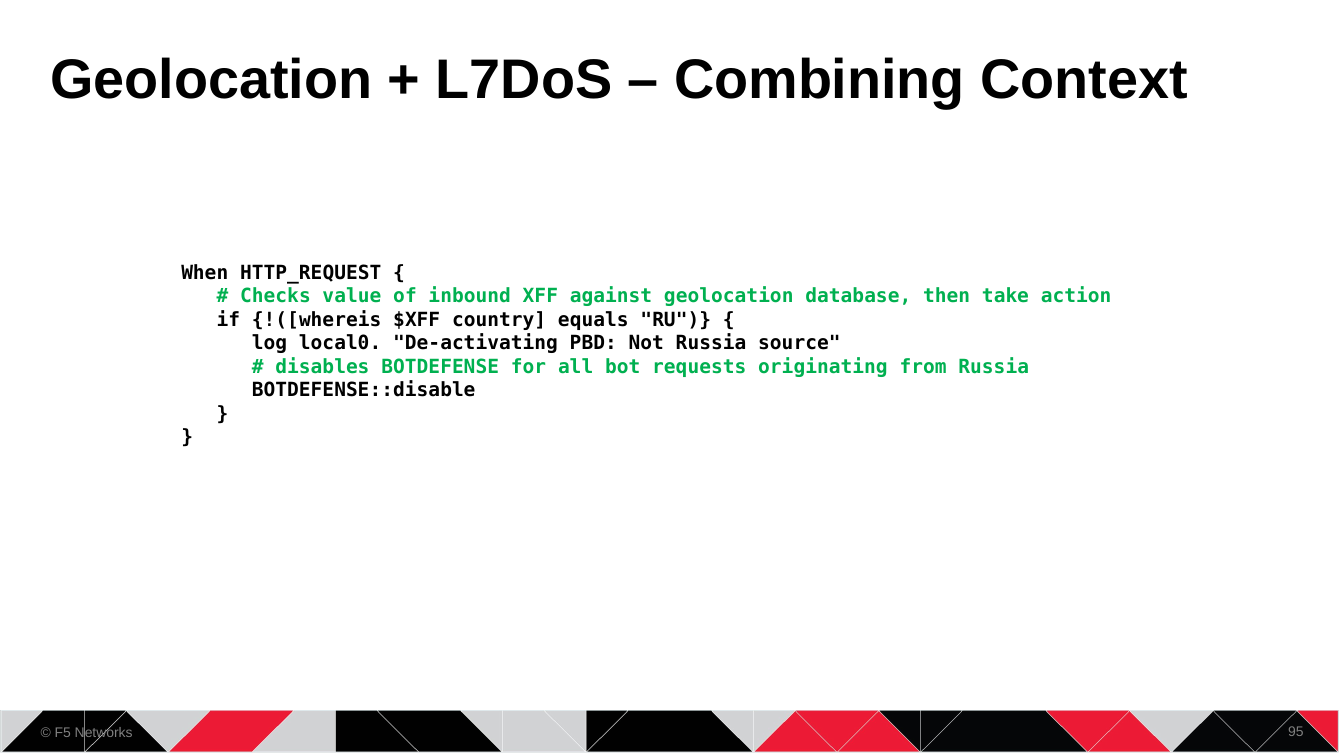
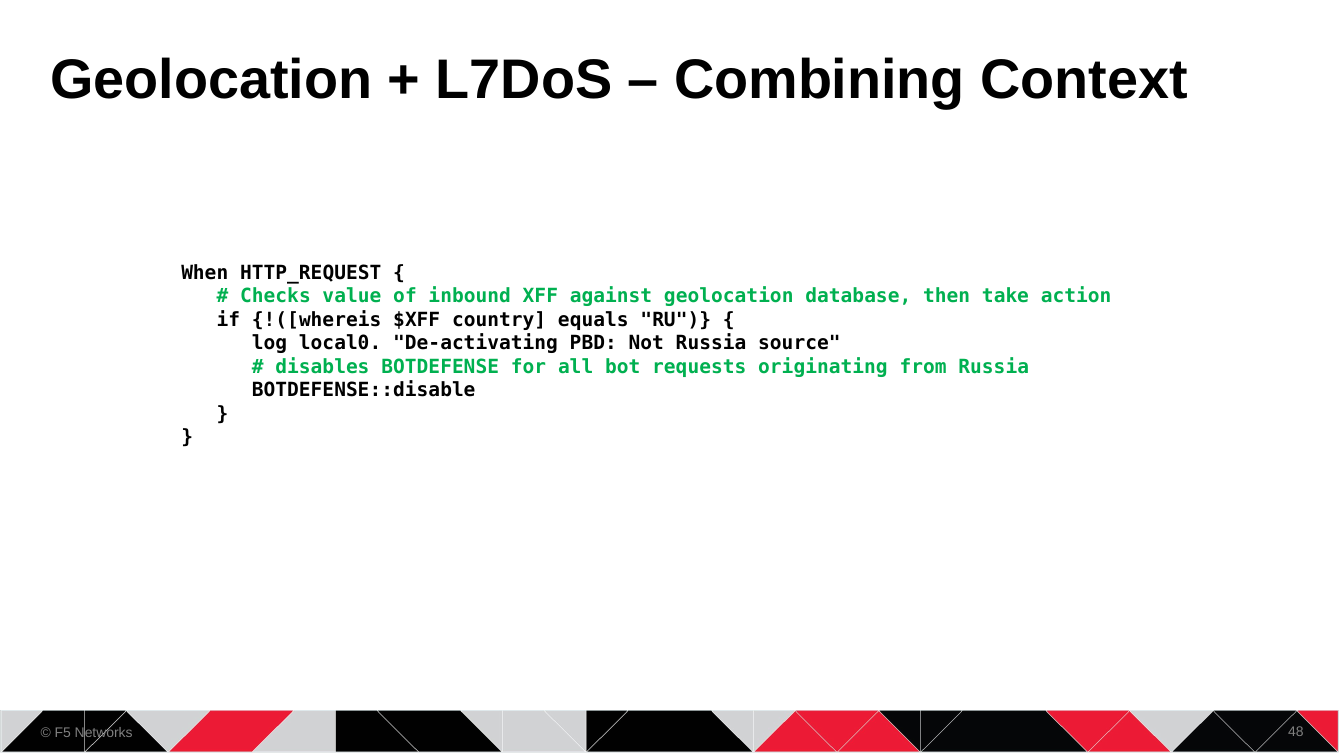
95: 95 -> 48
